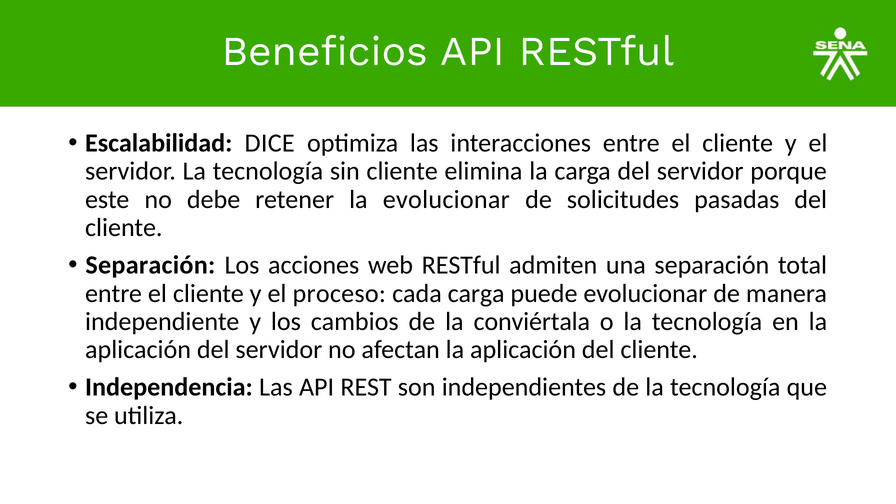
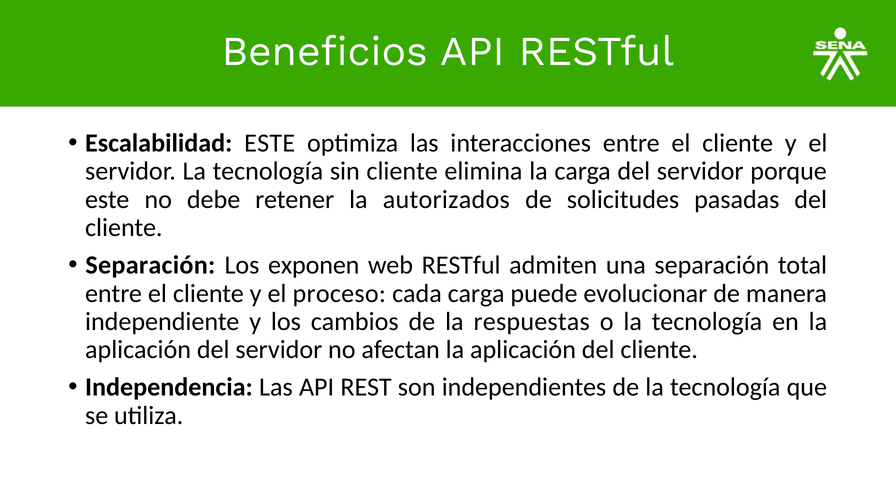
Escalabilidad DICE: DICE -> ESTE
la evolucionar: evolucionar -> autorizados
acciones: acciones -> exponen
conviértala: conviértala -> respuestas
